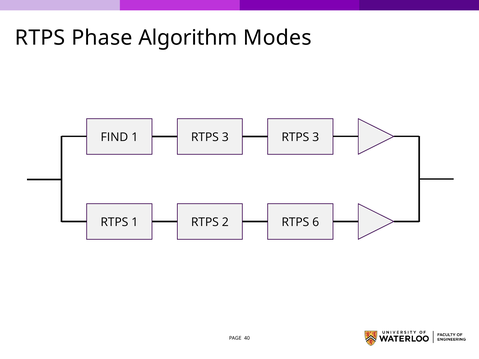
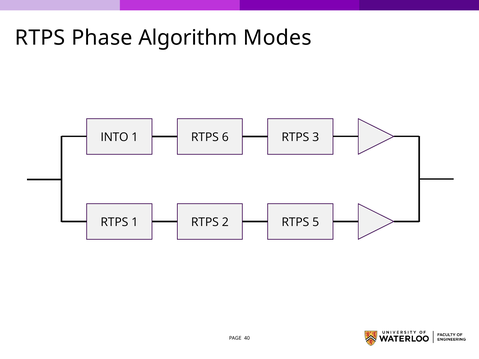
FIND: FIND -> INTO
1 RTPS 3: 3 -> 6
6: 6 -> 5
